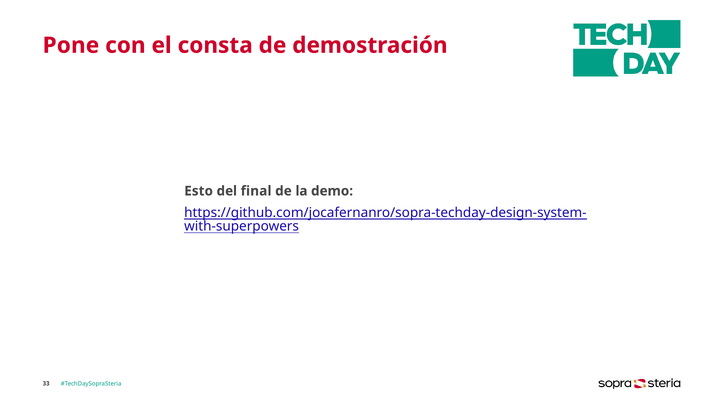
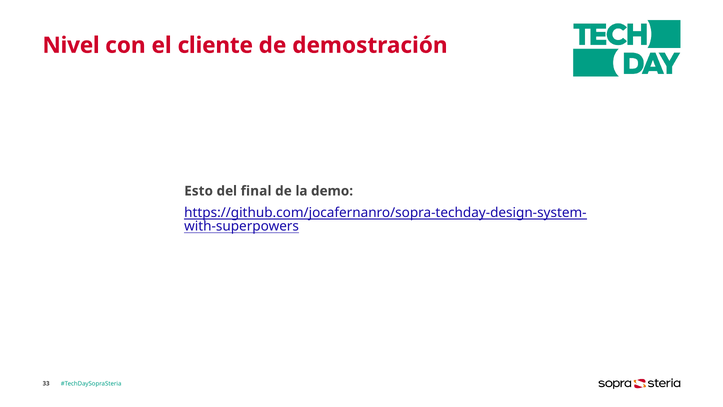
Pone: Pone -> Nivel
consta: consta -> cliente
